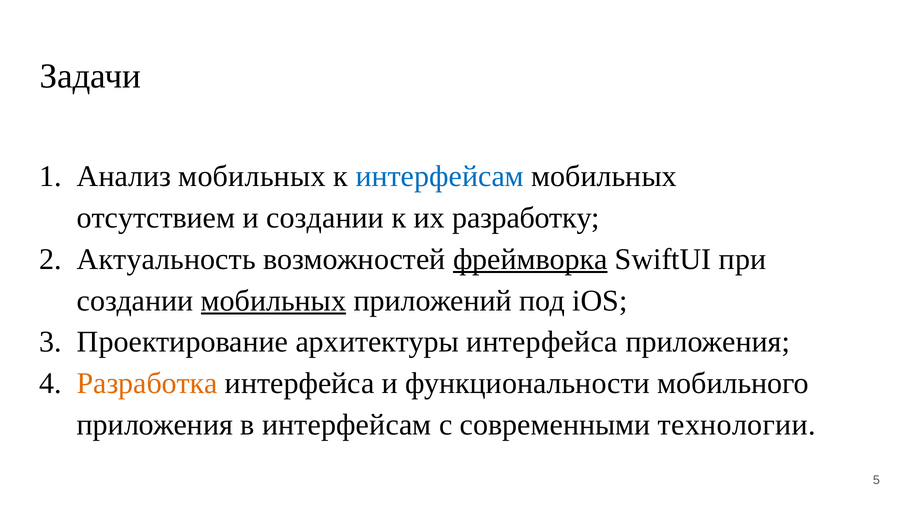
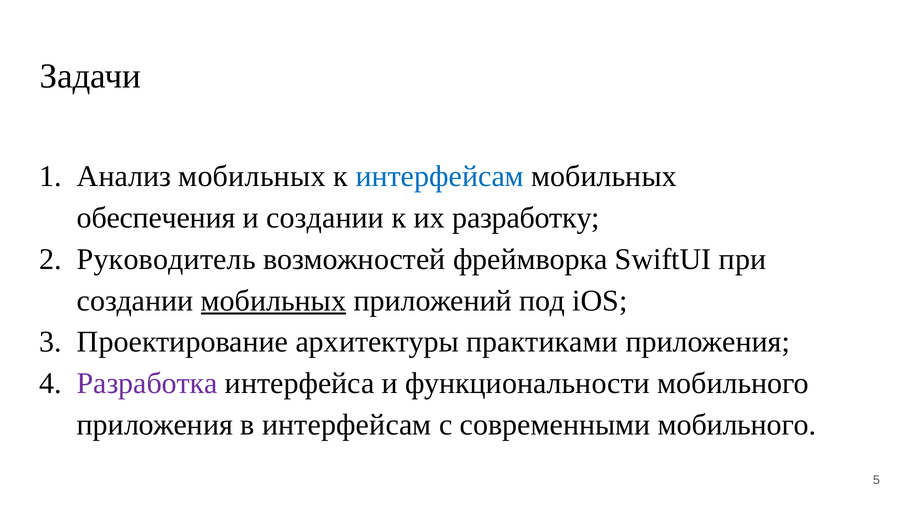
отсутствием: отсутствием -> обеспечения
Актуальность: Актуальность -> Руководитель
фреймворка underline: present -> none
архитектуры интерфейса: интерфейса -> практиками
Разработка colour: orange -> purple
современными технологии: технологии -> мобильного
